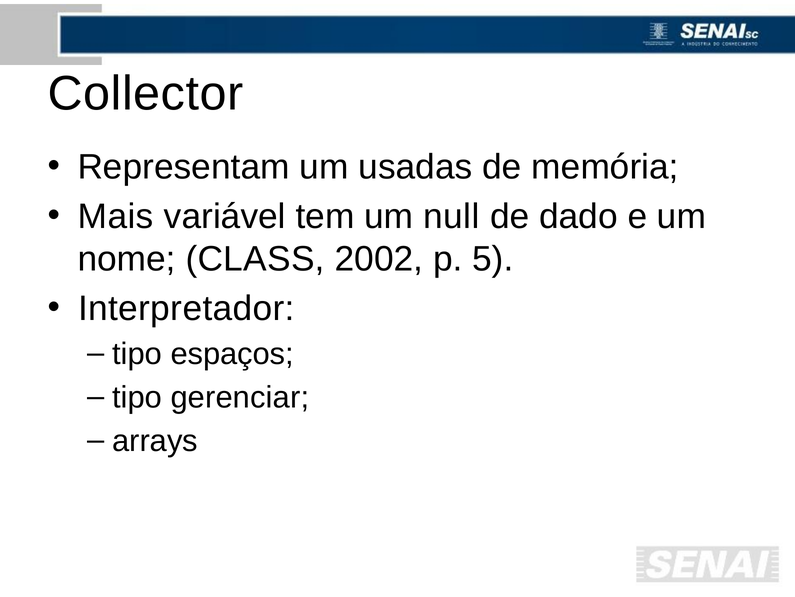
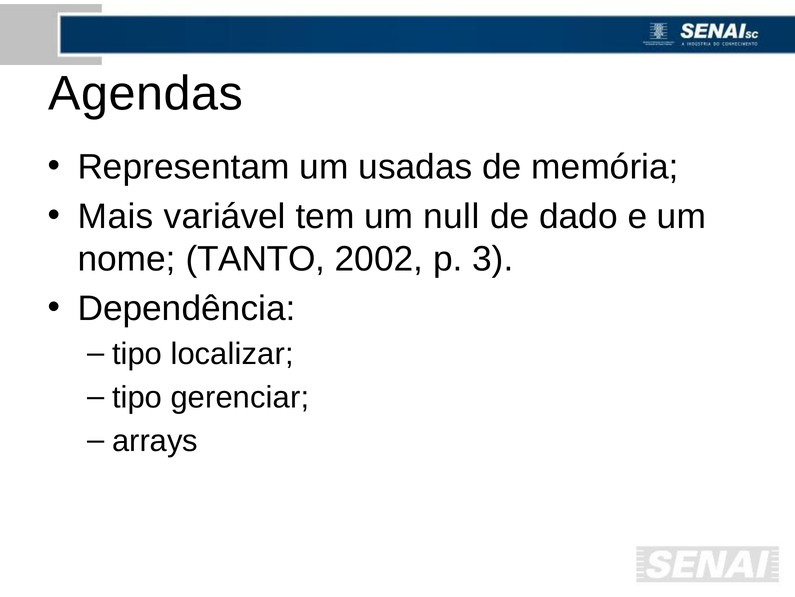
Collector: Collector -> Agendas
CLASS: CLASS -> TANTO
5: 5 -> 3
Interpretador: Interpretador -> Dependência
espaços: espaços -> localizar
